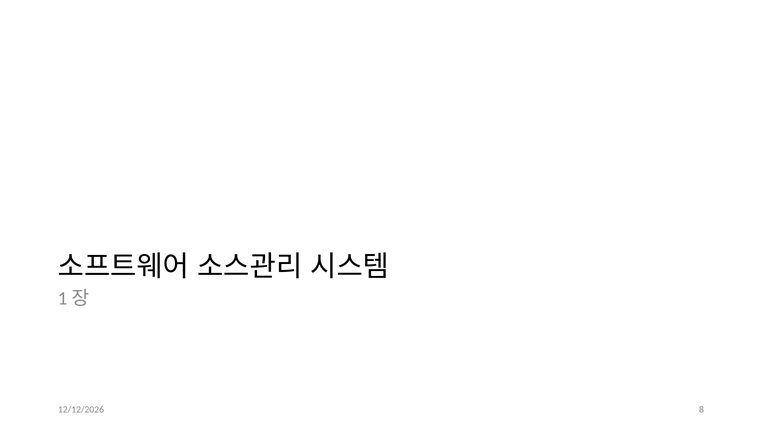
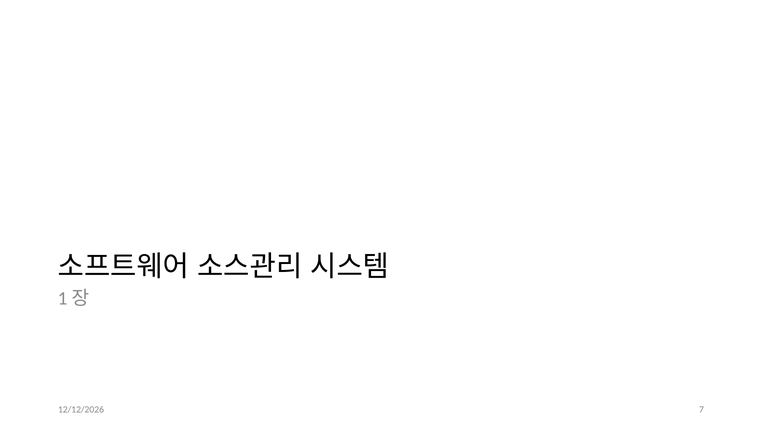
8: 8 -> 7
